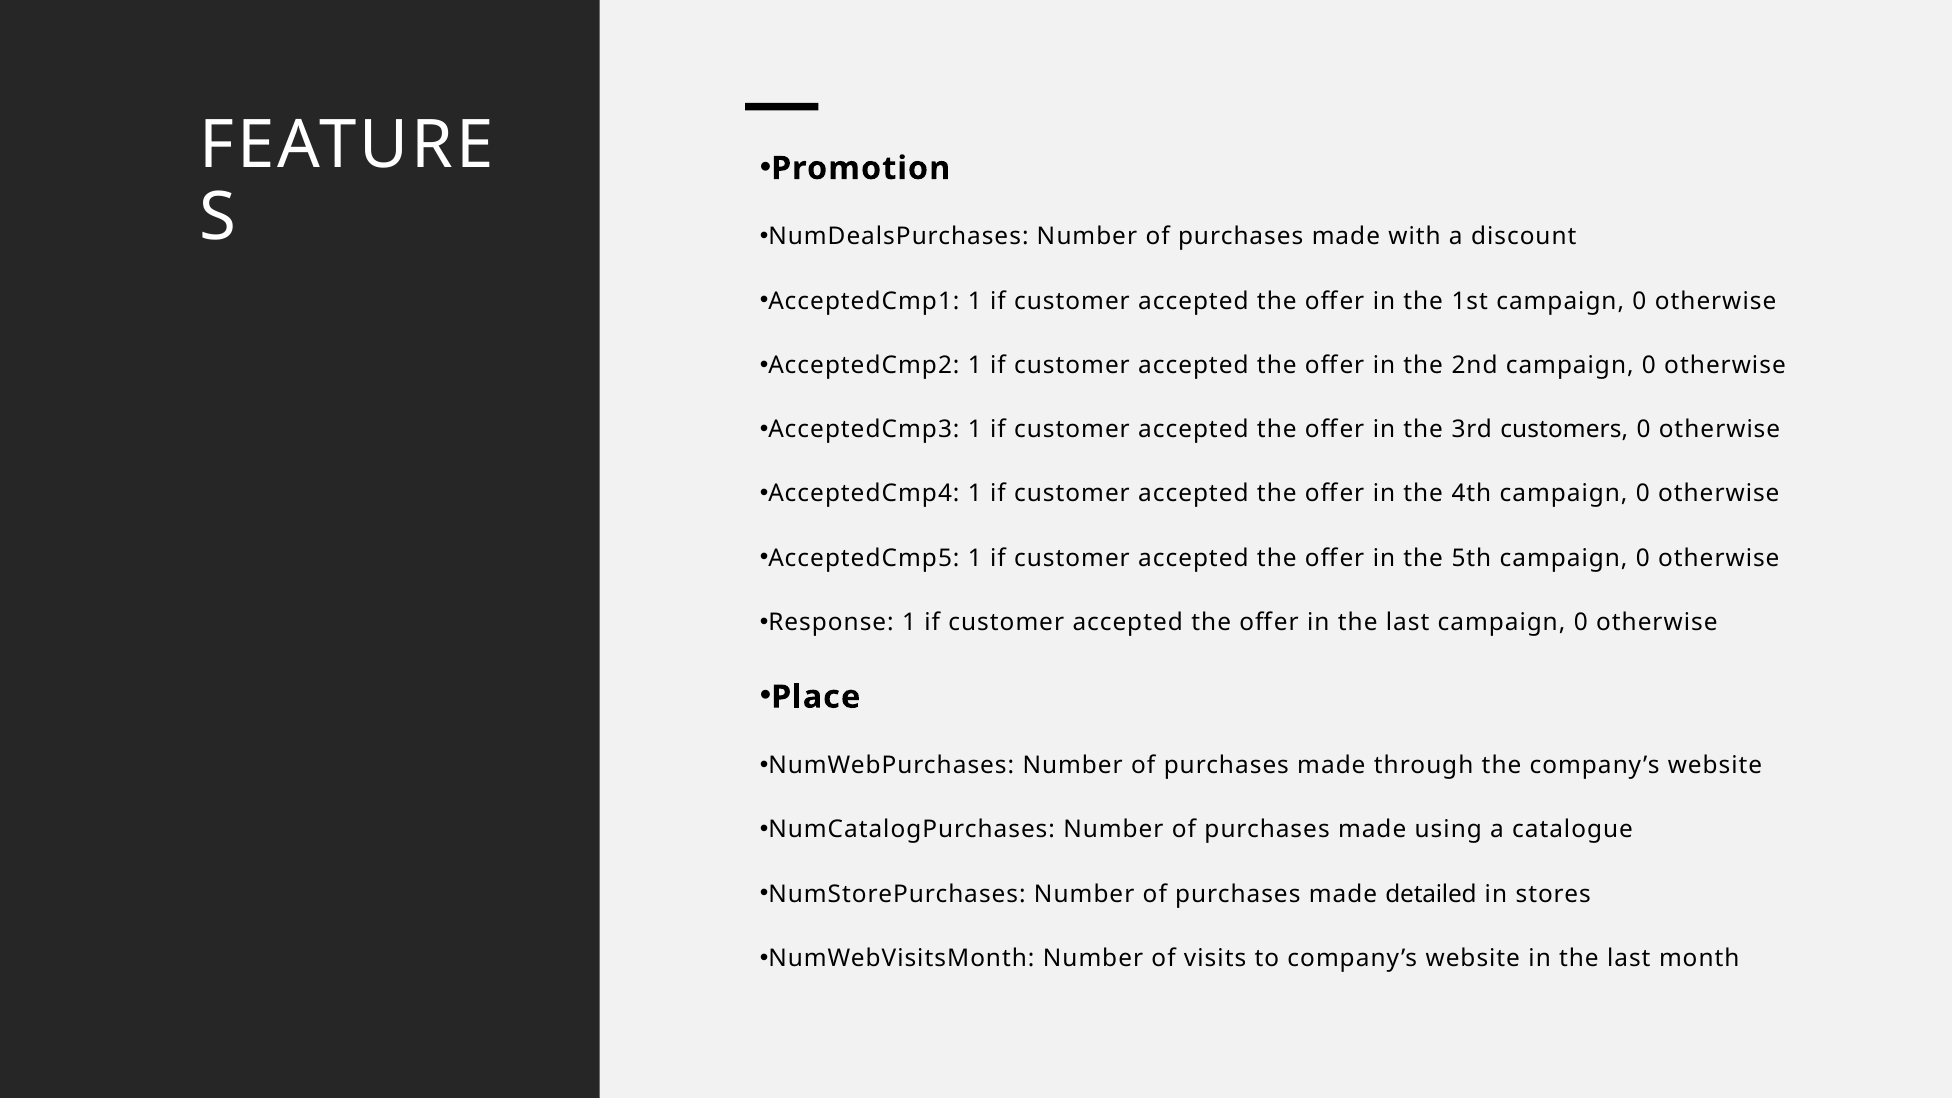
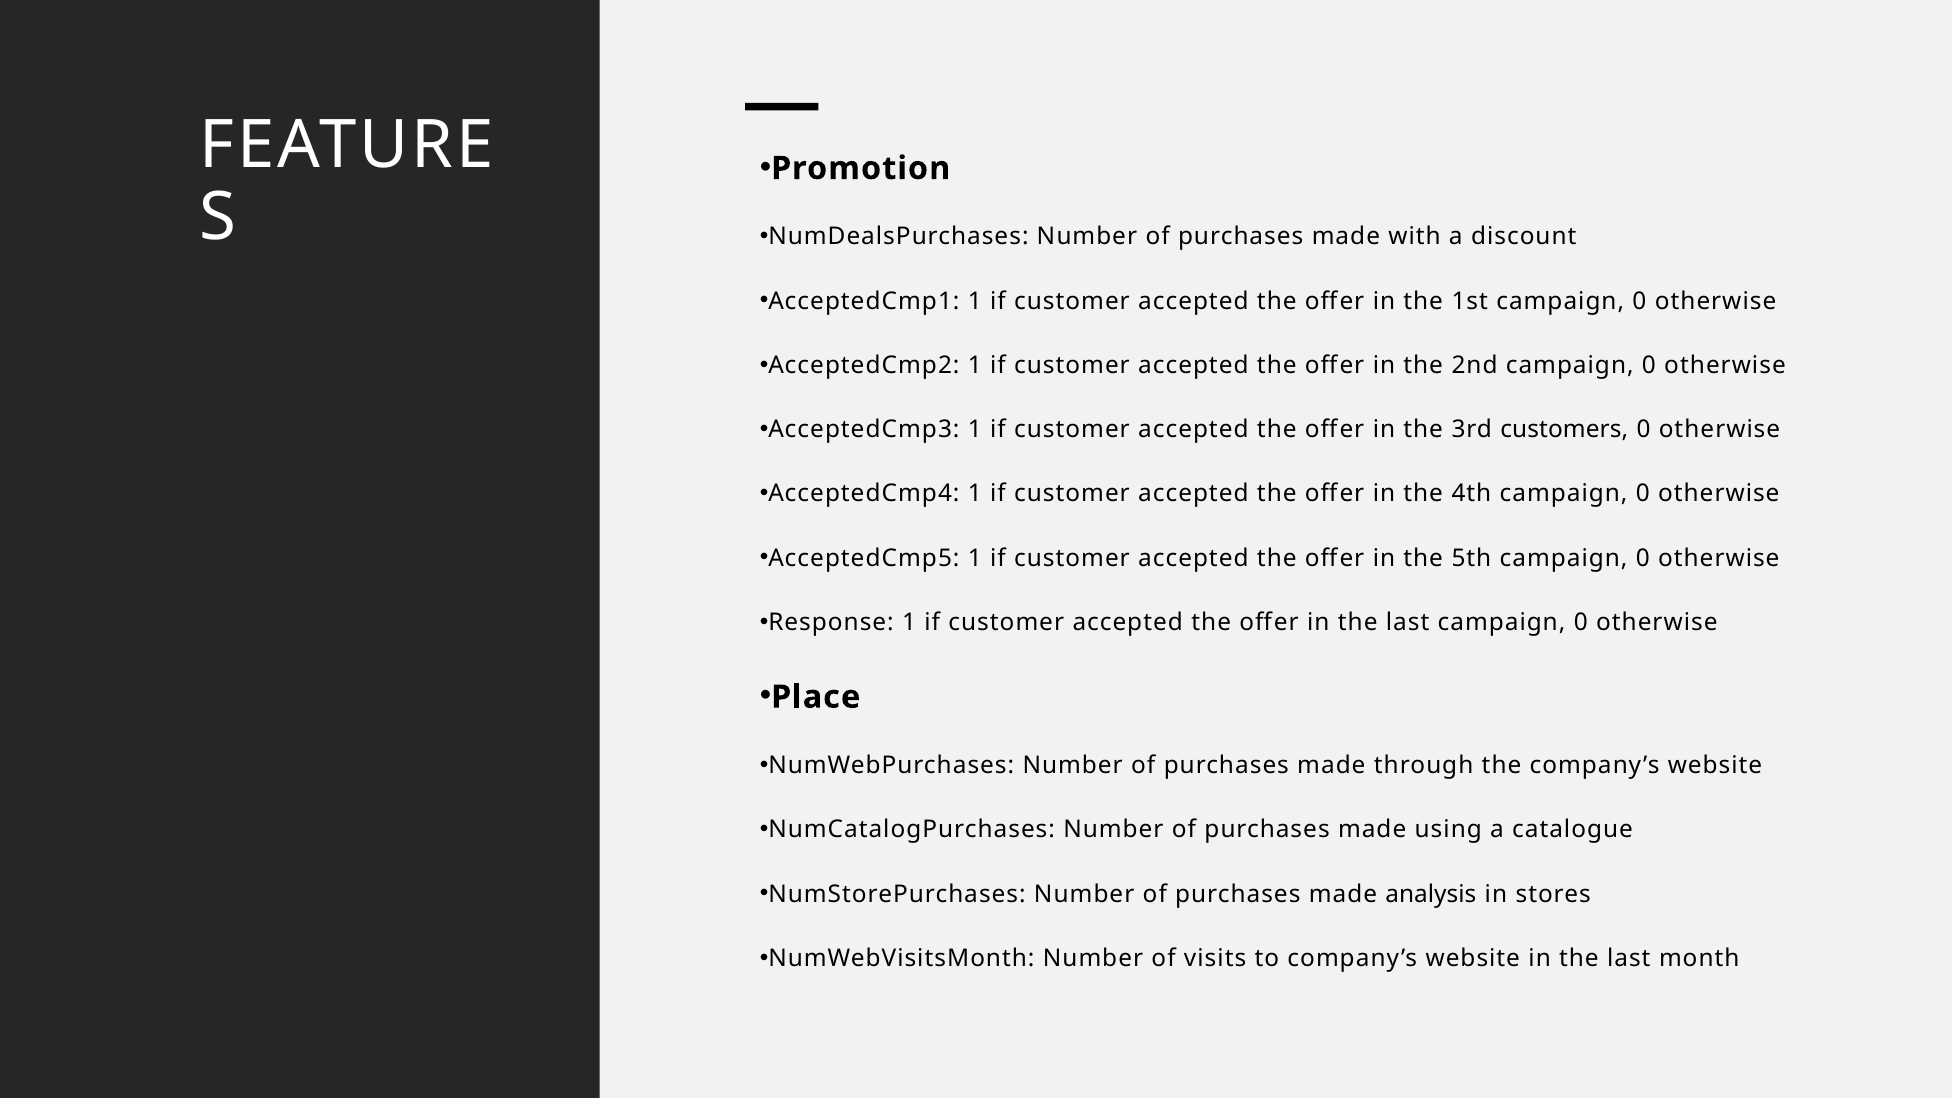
detailed: detailed -> analysis
